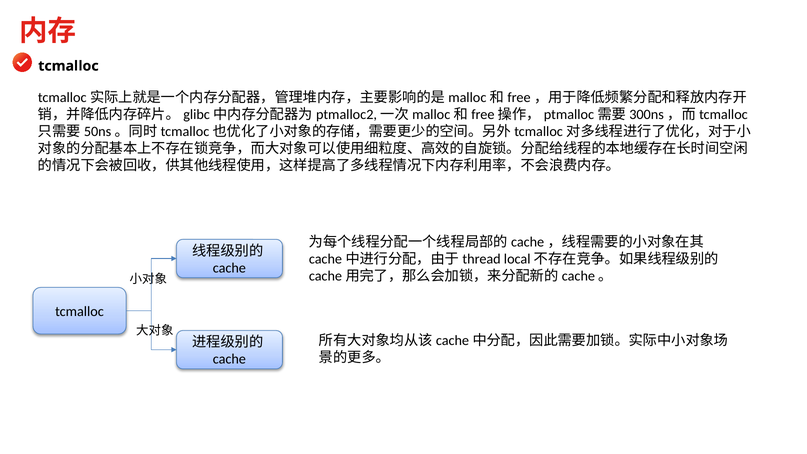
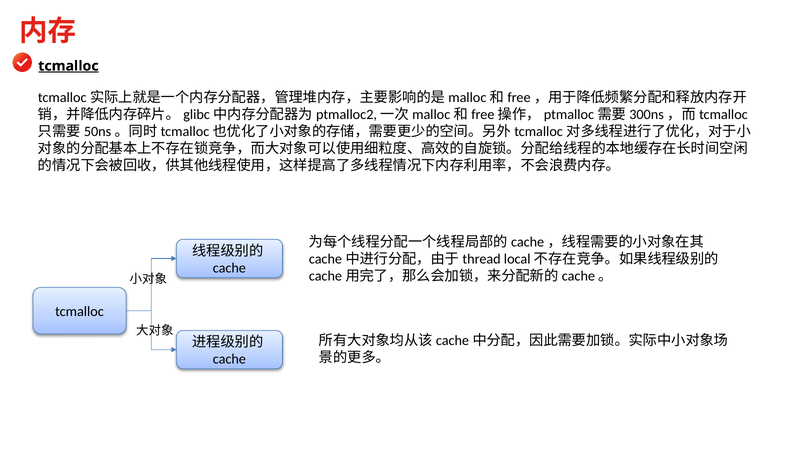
tcmalloc at (68, 66) underline: none -> present
